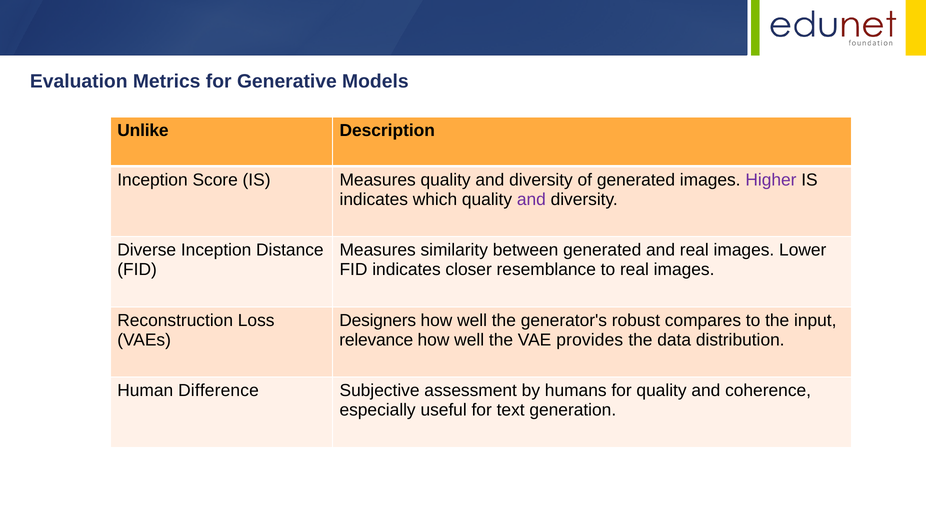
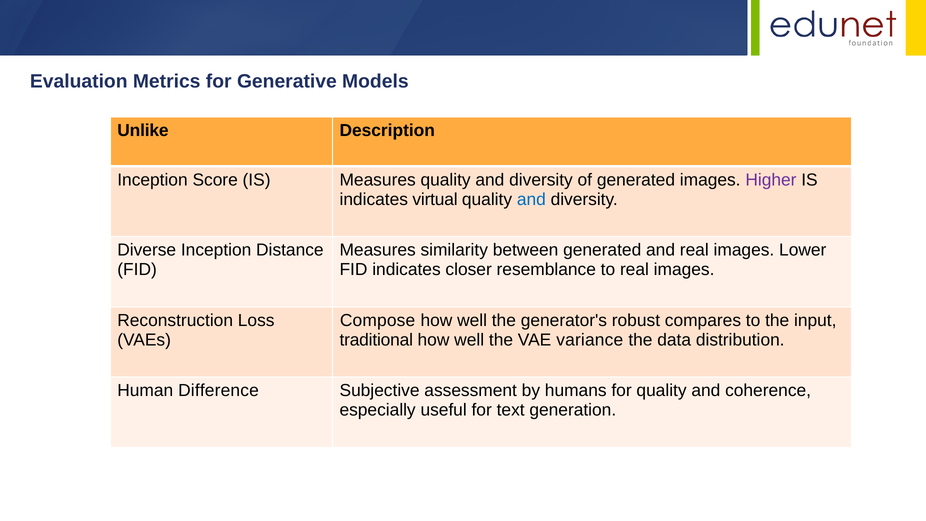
which: which -> virtual
and at (531, 199) colour: purple -> blue
Designers: Designers -> Compose
relevance: relevance -> traditional
provides: provides -> variance
